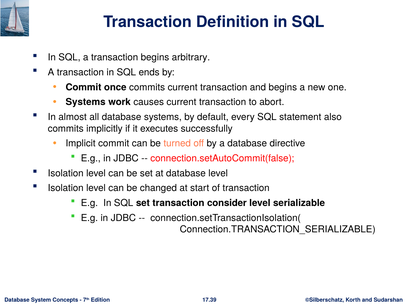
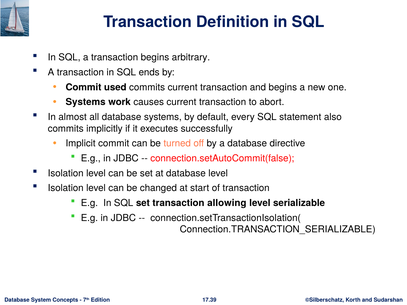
once: once -> used
consider: consider -> allowing
